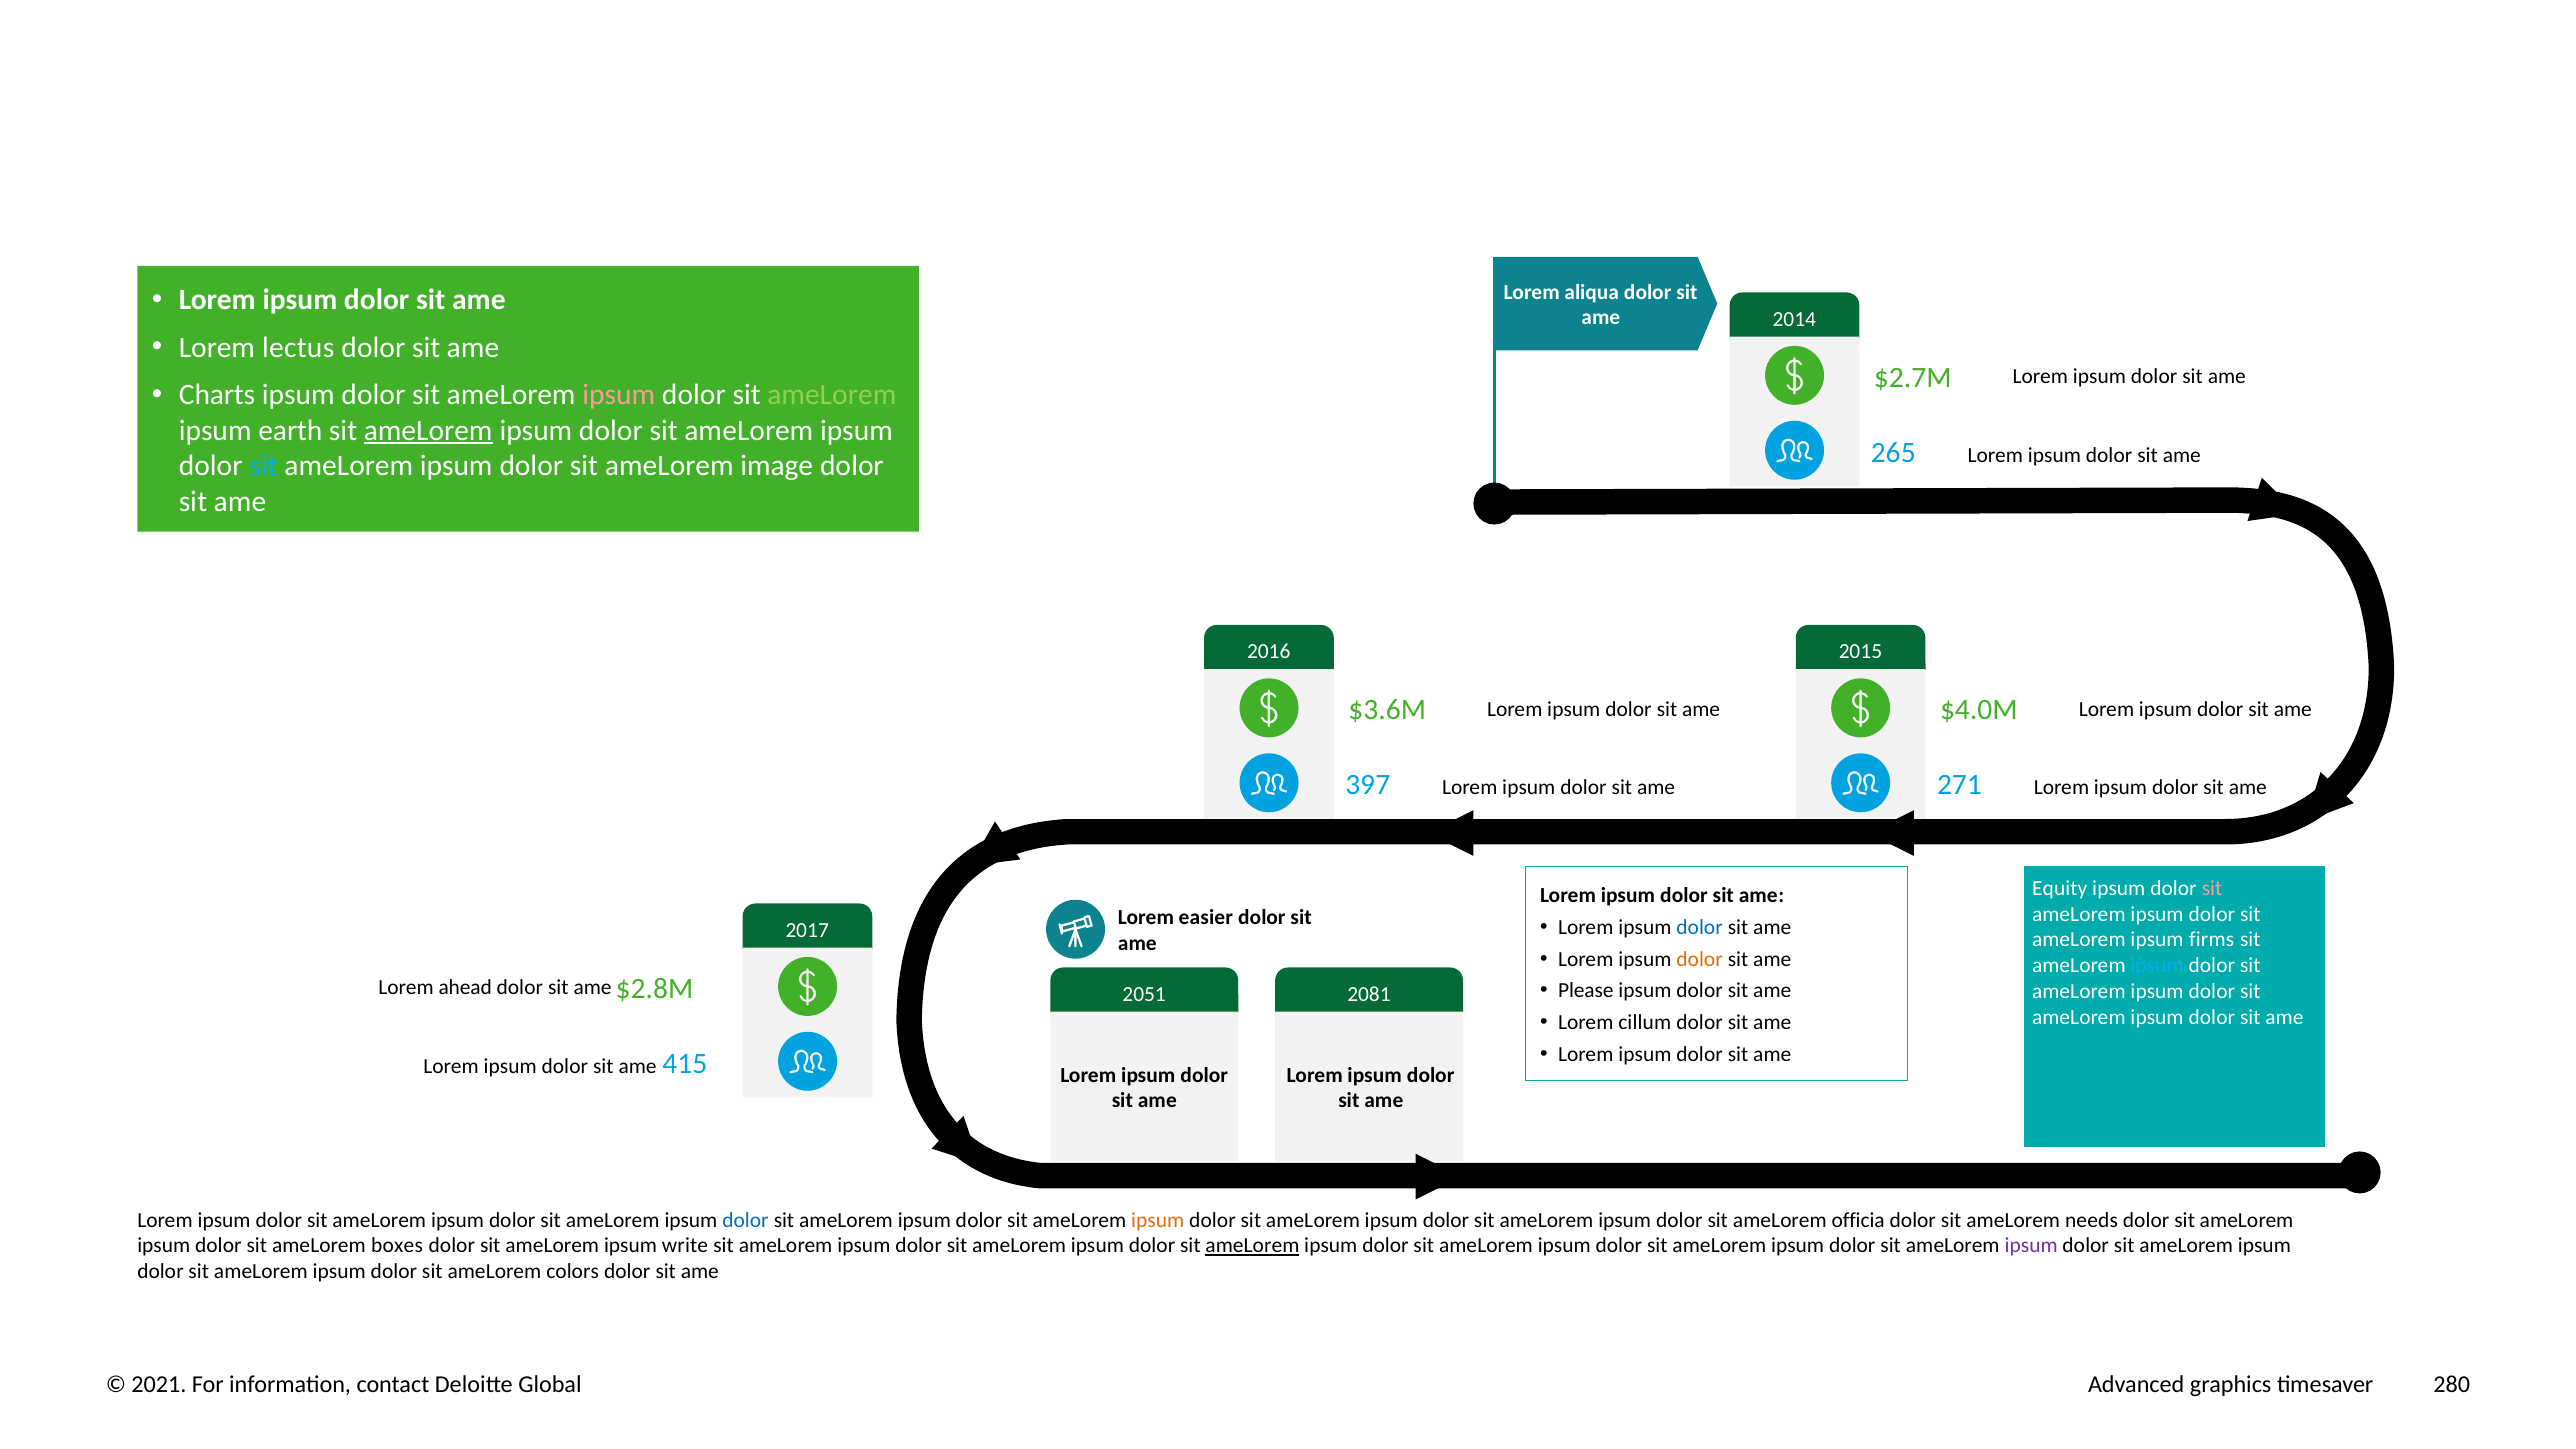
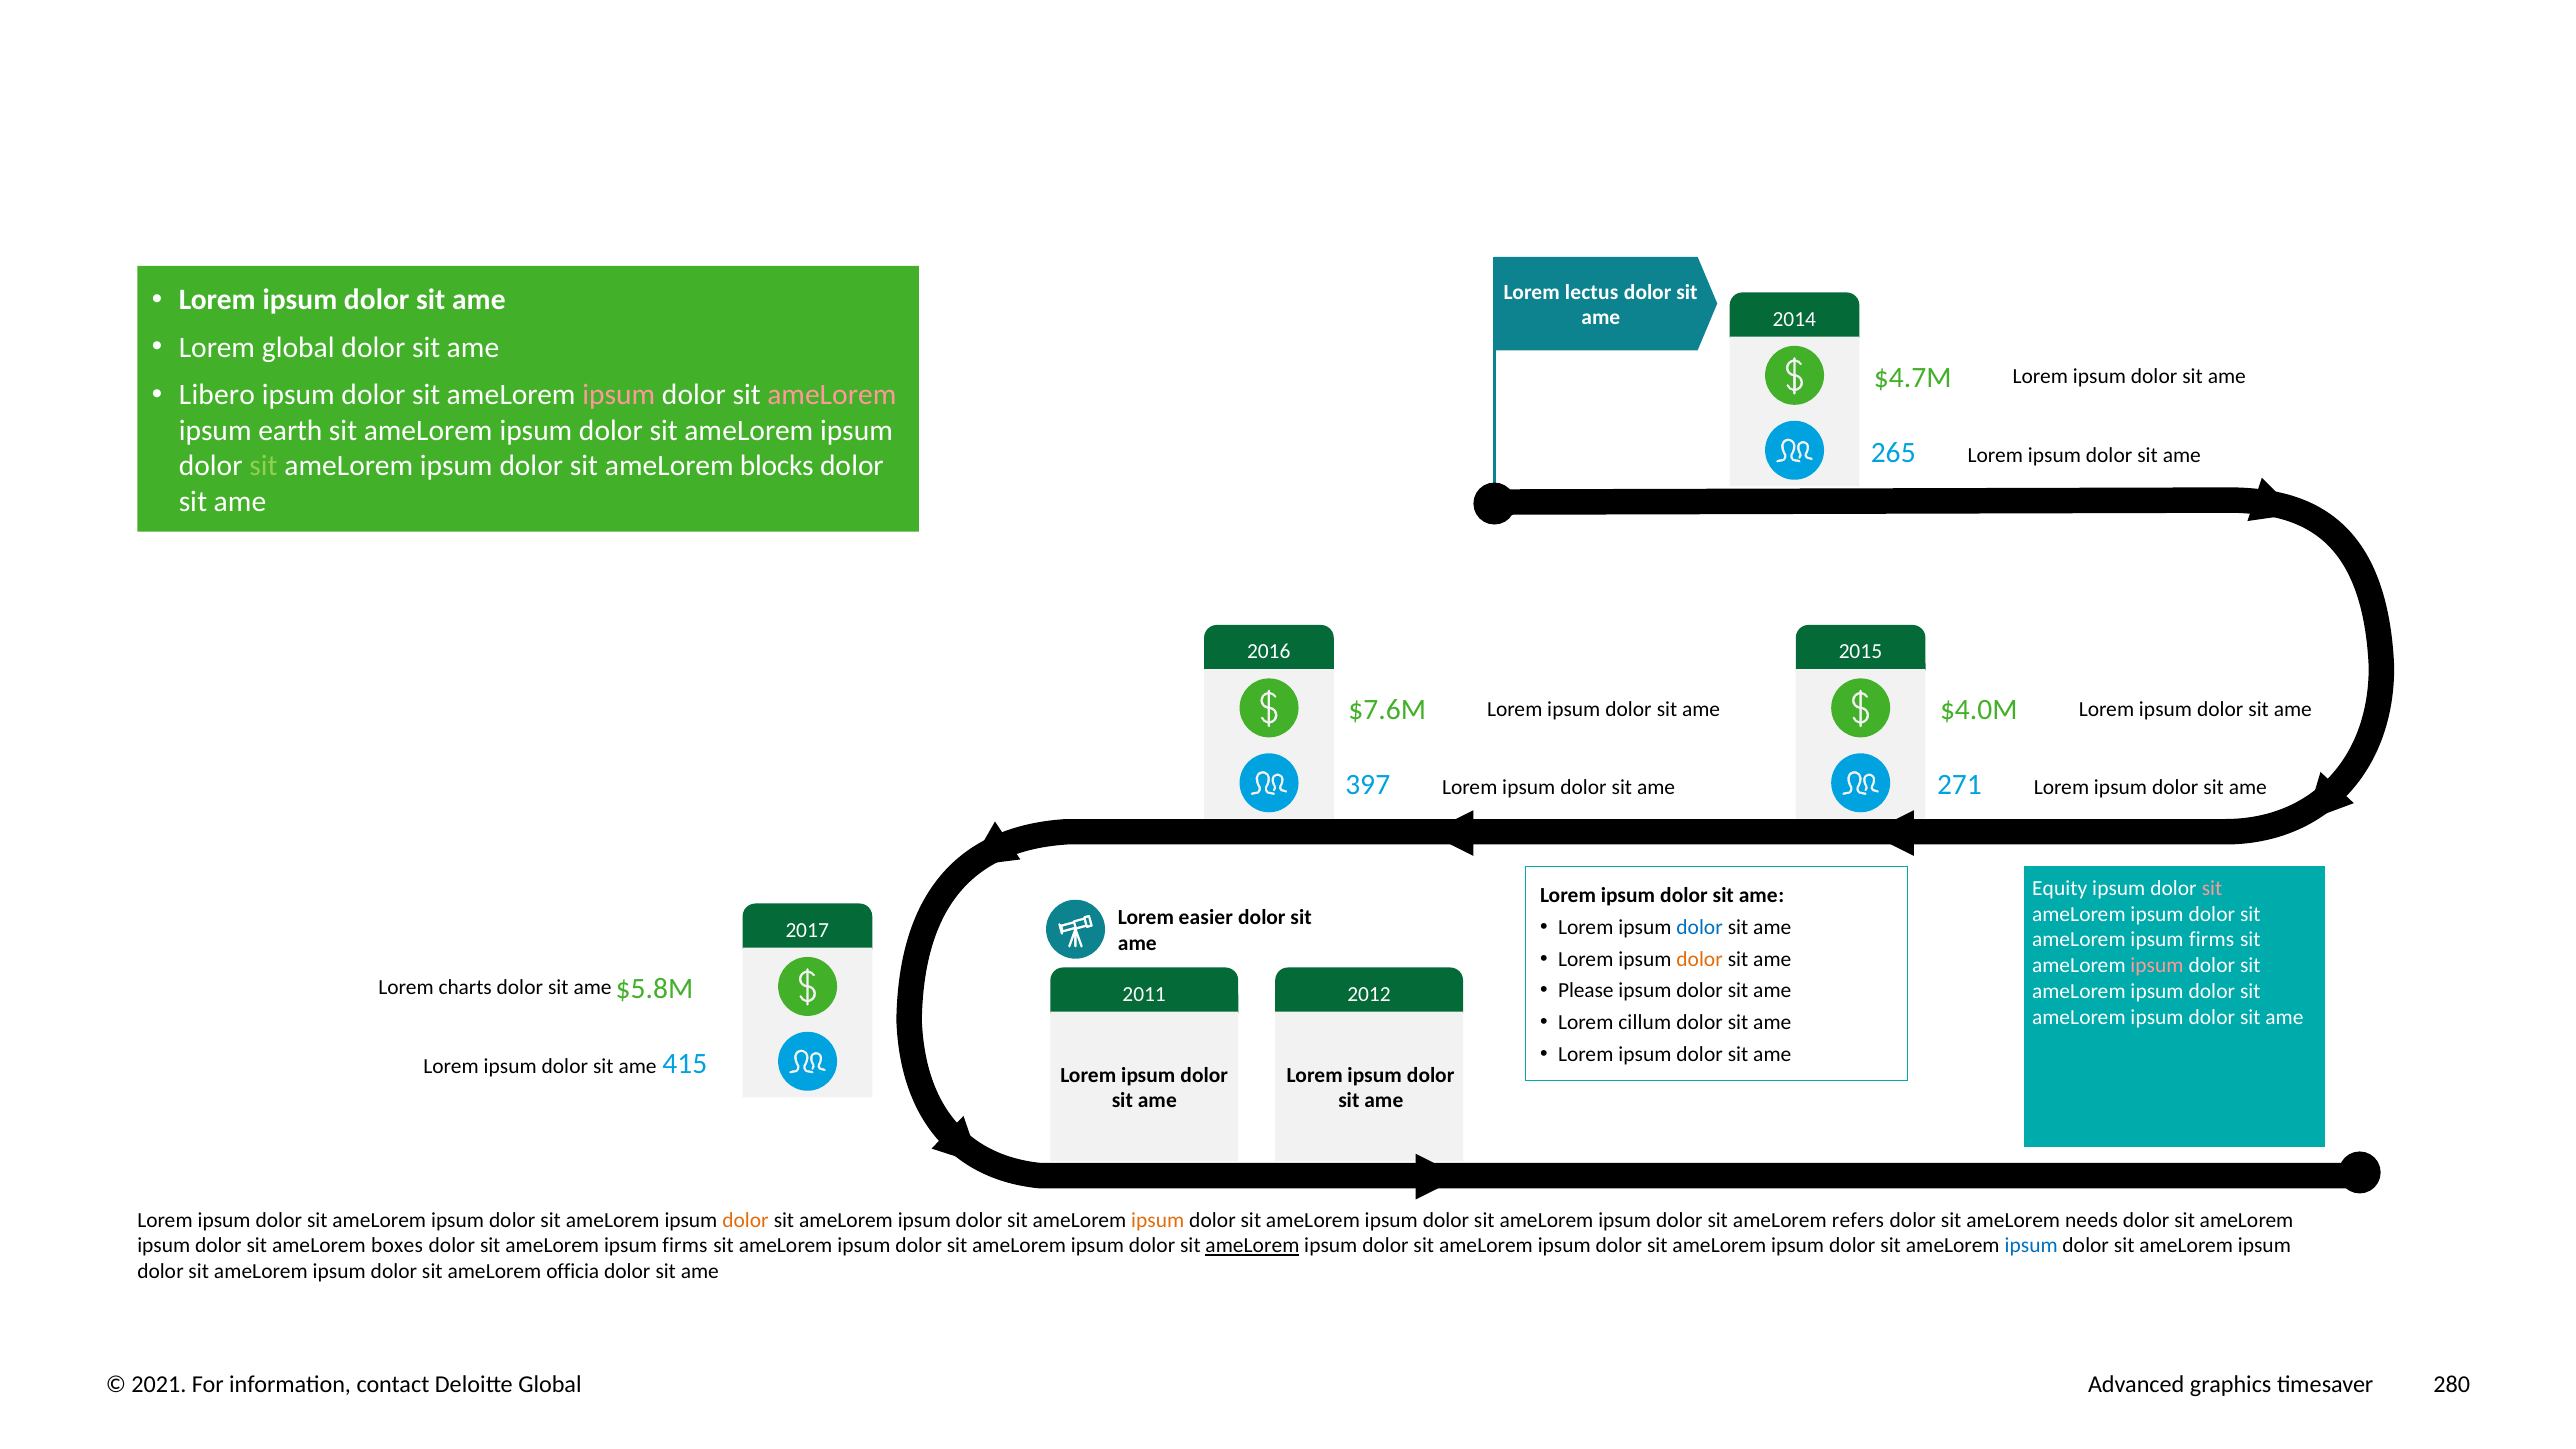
aliqua: aliqua -> lectus
Lorem lectus: lectus -> global
$2.7M: $2.7M -> $4.7M
Charts: Charts -> Libero
ameLorem at (832, 395) colour: light green -> pink
ameLorem at (428, 431) underline: present -> none
sit at (263, 466) colour: light blue -> light green
image: image -> blocks
$3.6M: $3.6M -> $7.6M
ipsum at (2157, 966) colour: light blue -> pink
$2.8M: $2.8M -> $5.8M
ahead: ahead -> charts
2051: 2051 -> 2011
2081: 2081 -> 2012
dolor at (746, 1220) colour: blue -> orange
officia: officia -> refers
write at (685, 1246): write -> firms
ipsum at (2031, 1246) colour: purple -> blue
colors: colors -> officia
